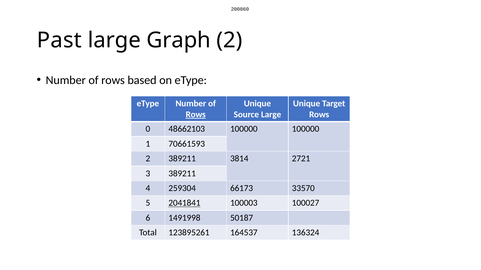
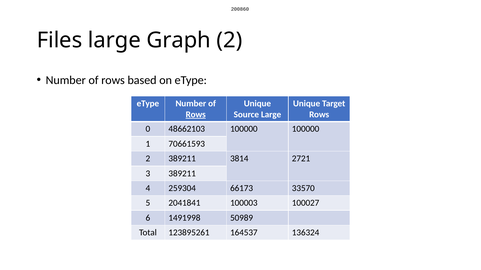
Past: Past -> Files
2041841 underline: present -> none
50187: 50187 -> 50989
